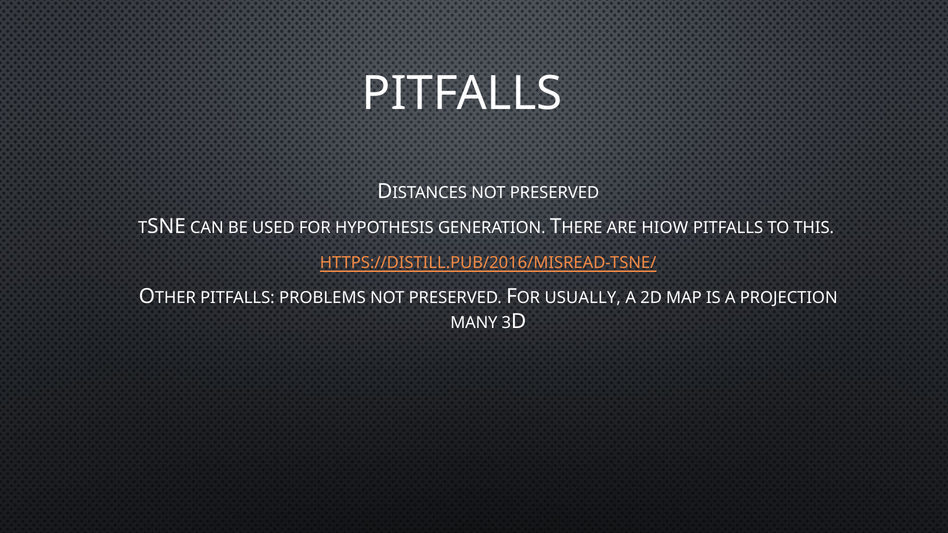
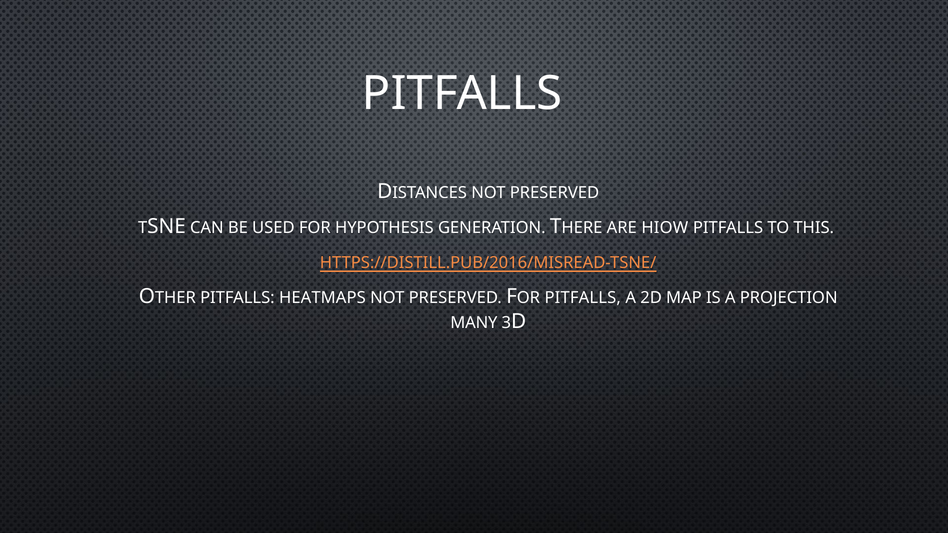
PROBLEMS: PROBLEMS -> HEATMAPS
USUALLY at (583, 298): USUALLY -> PITFALLS
